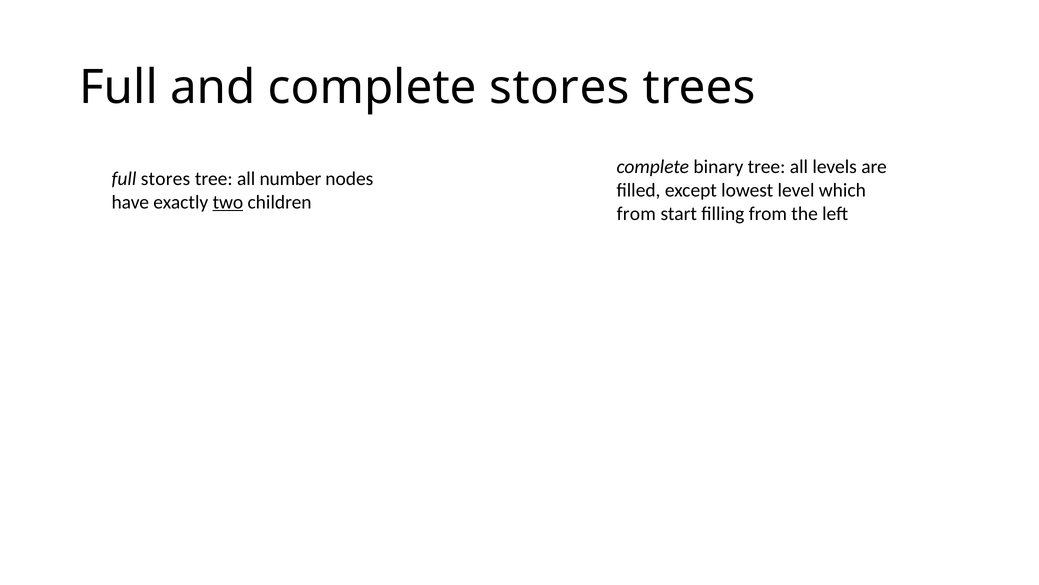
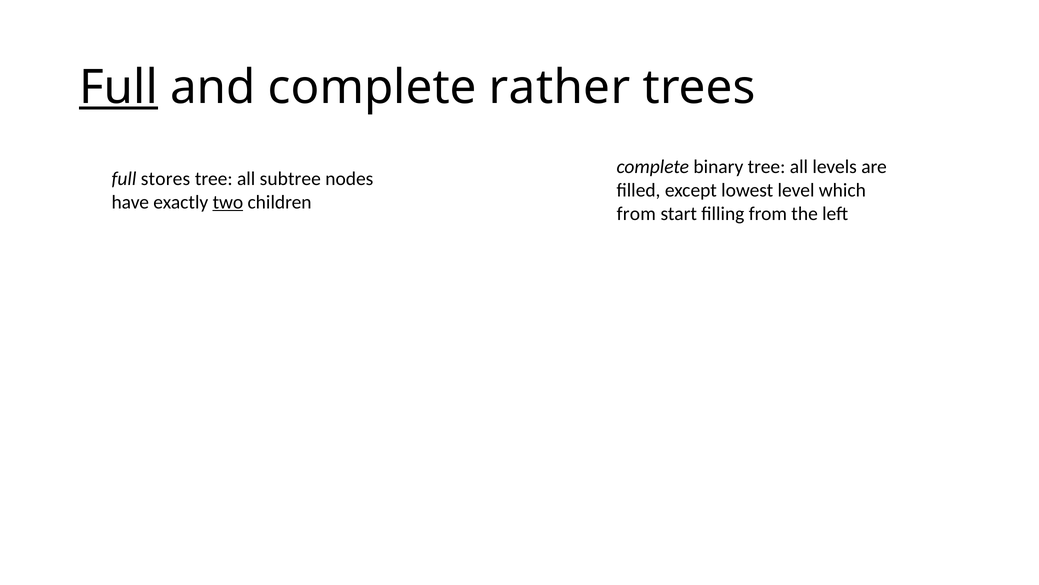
Full at (119, 87) underline: none -> present
complete stores: stores -> rather
number: number -> subtree
